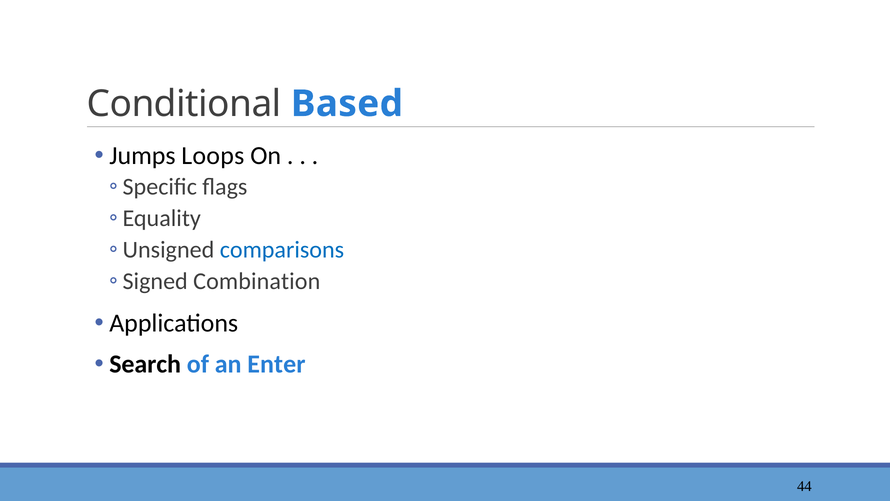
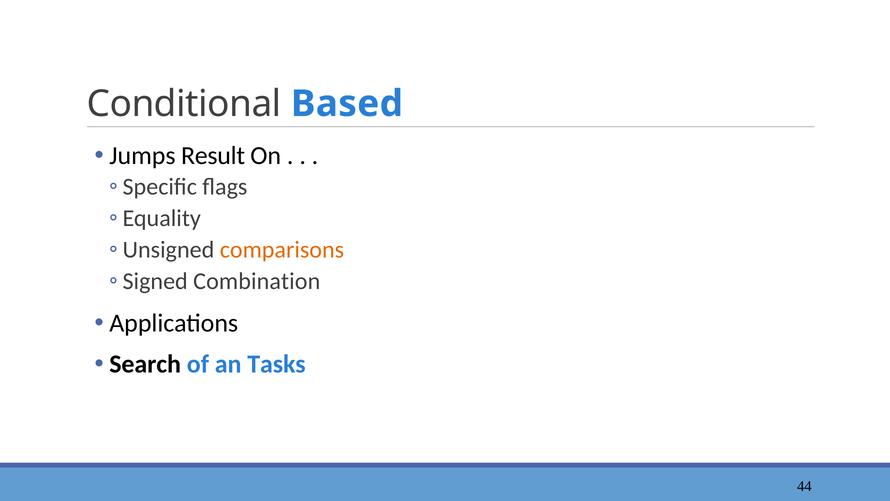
Loops: Loops -> Result
comparisons colour: blue -> orange
Enter: Enter -> Tasks
